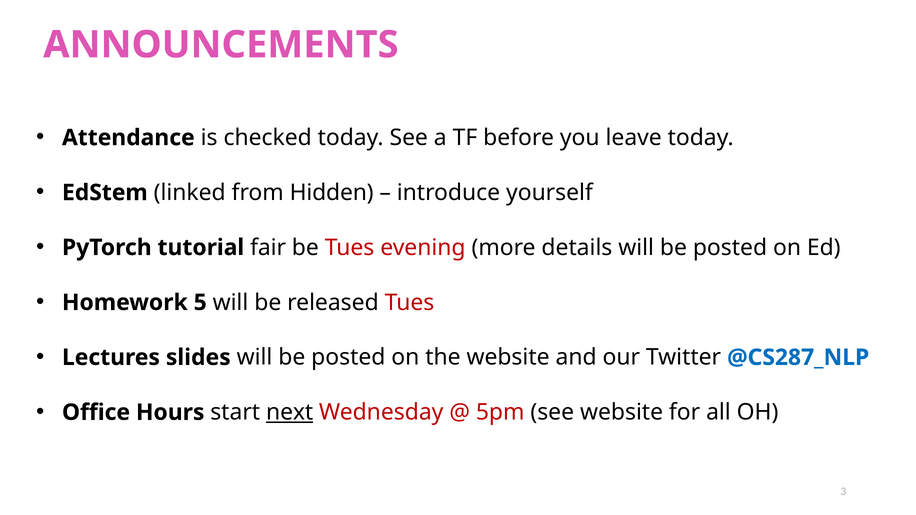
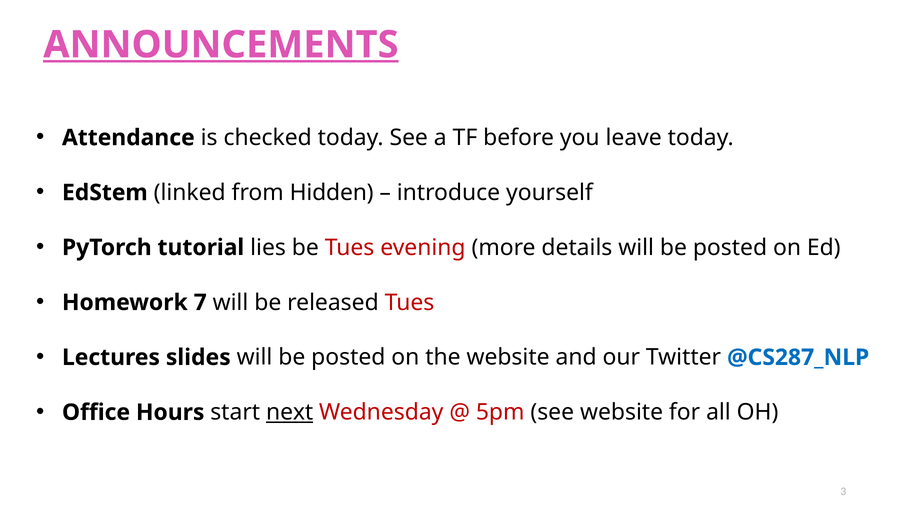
ANNOUNCEMENTS underline: none -> present
fair: fair -> lies
5: 5 -> 7
